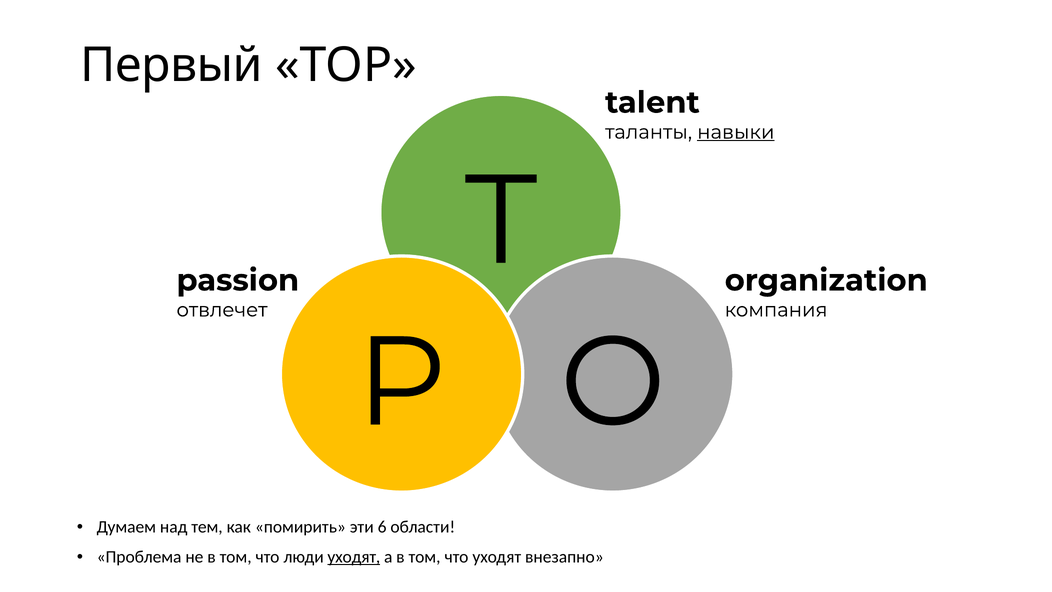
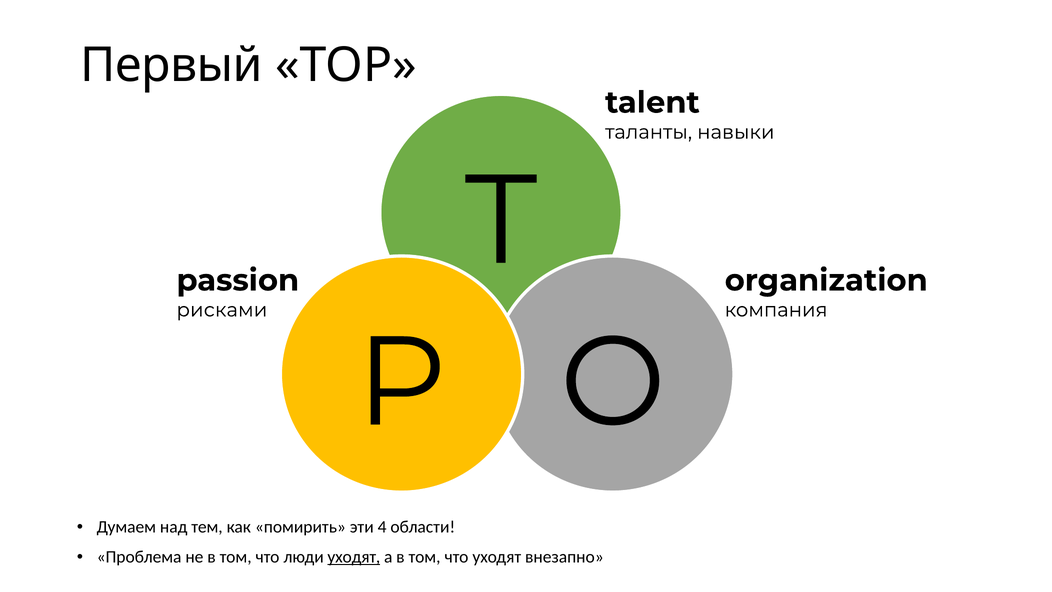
навыки underline: present -> none
отвлечет: отвлечет -> рисками
6: 6 -> 4
